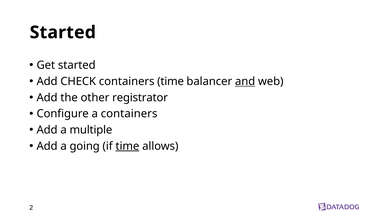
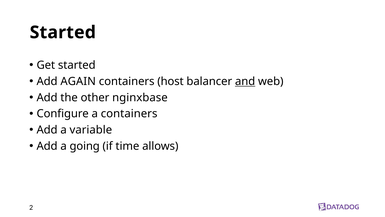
CHECK: CHECK -> AGAIN
containers time: time -> host
registrator: registrator -> nginxbase
multiple: multiple -> variable
time at (127, 146) underline: present -> none
